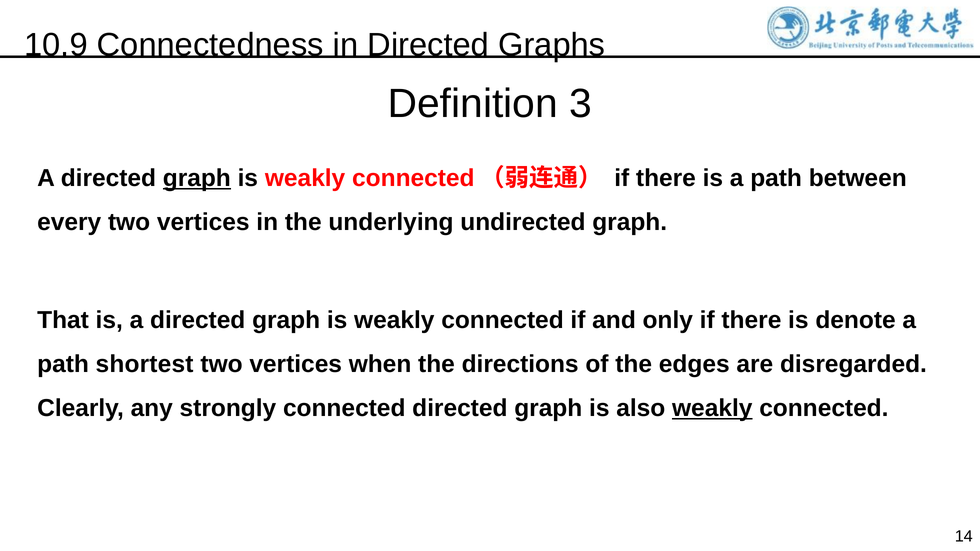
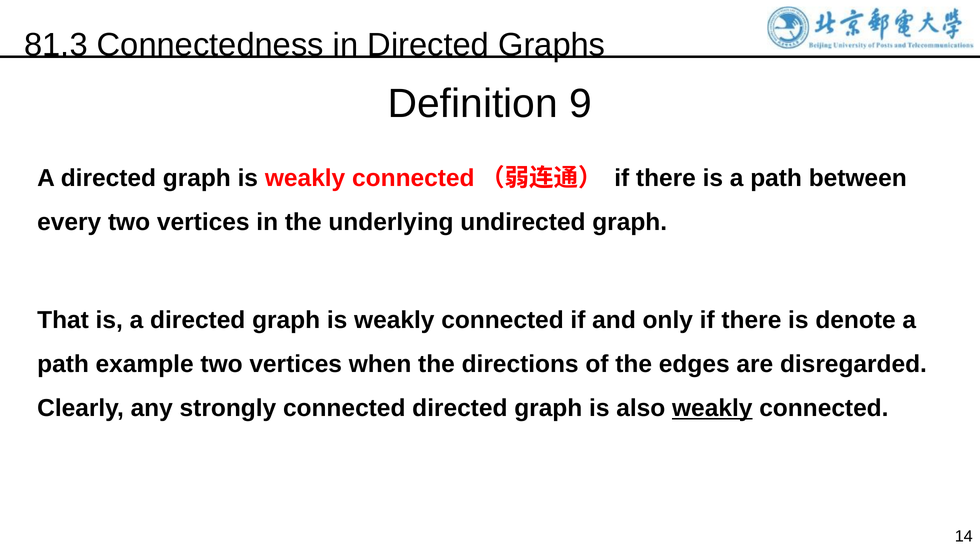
10.9: 10.9 -> 81.3
3: 3 -> 9
graph at (197, 178) underline: present -> none
shortest: shortest -> example
